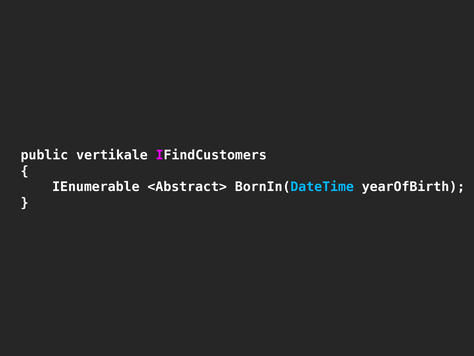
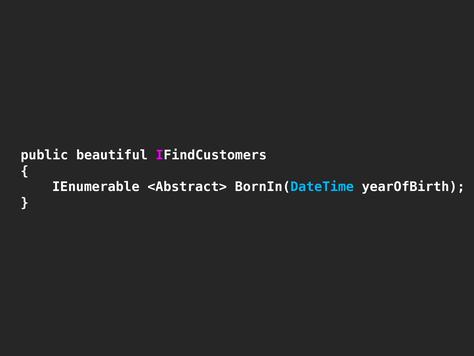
vertikale: vertikale -> beautiful
